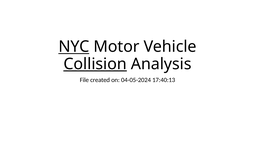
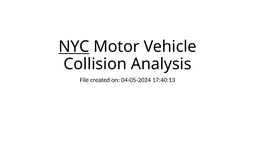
Collision underline: present -> none
